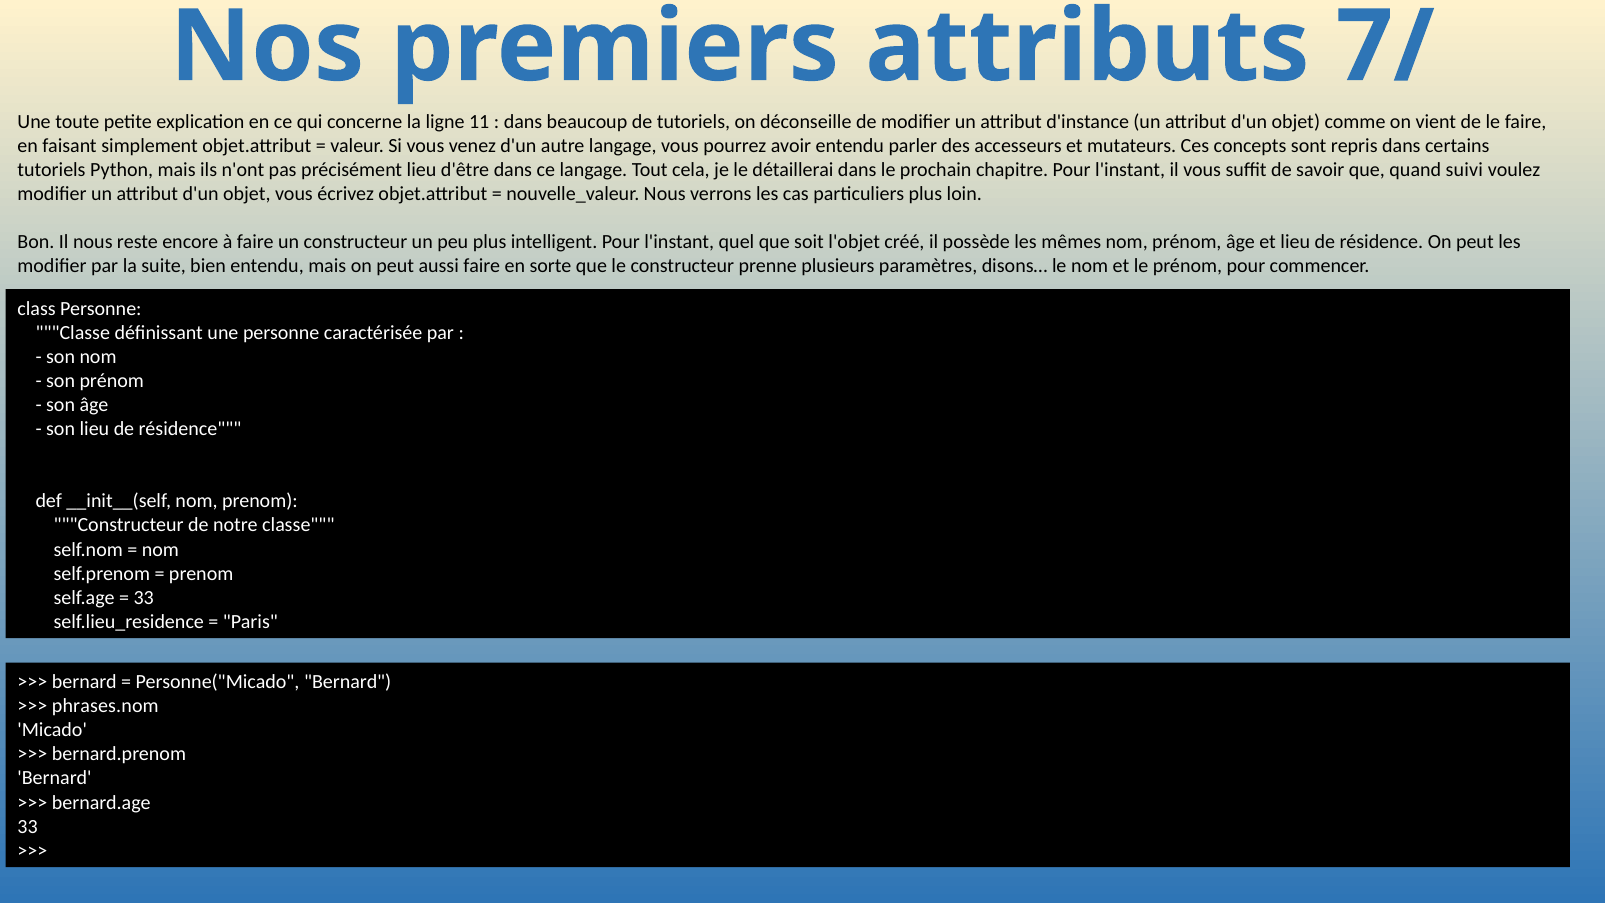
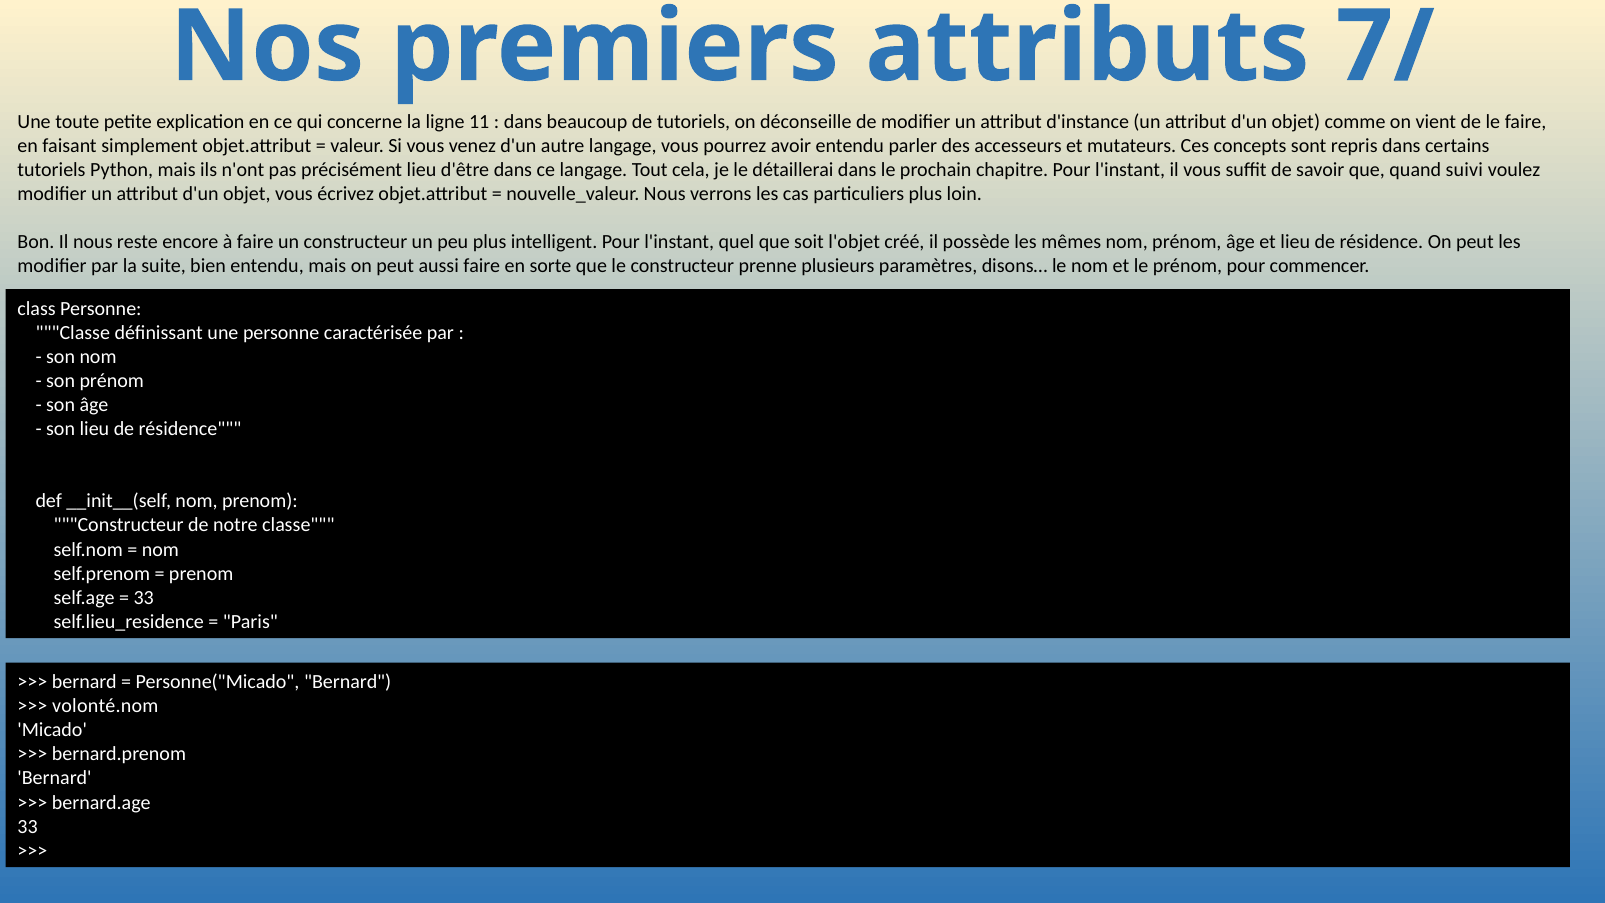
phrases.nom: phrases.nom -> volonté.nom
